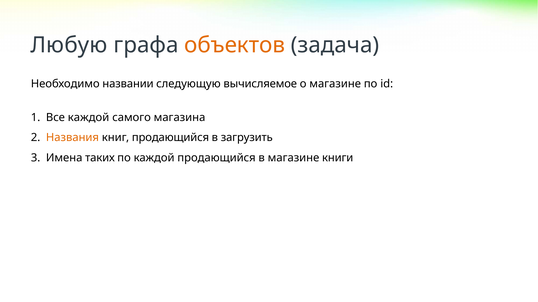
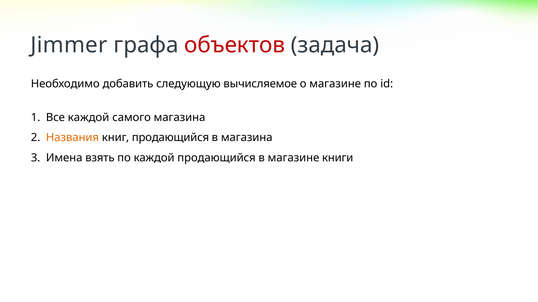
Любую: Любую -> Jimmer
объектов colour: orange -> red
названии: названии -> добавить
в загрузить: загрузить -> магазина
таких: таких -> взять
